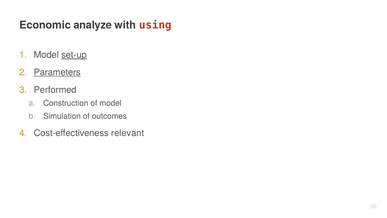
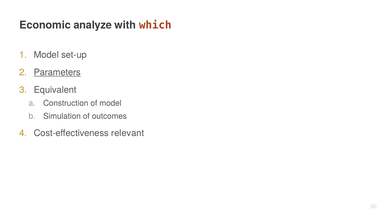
using: using -> which
set-up underline: present -> none
Performed: Performed -> Equivalent
